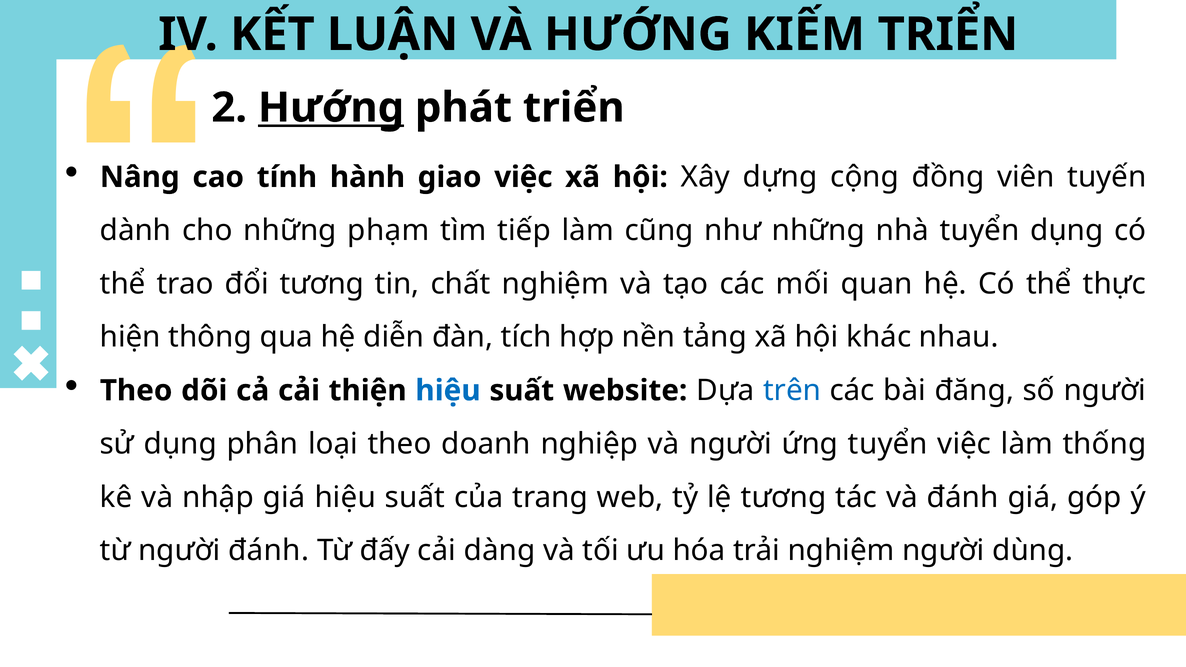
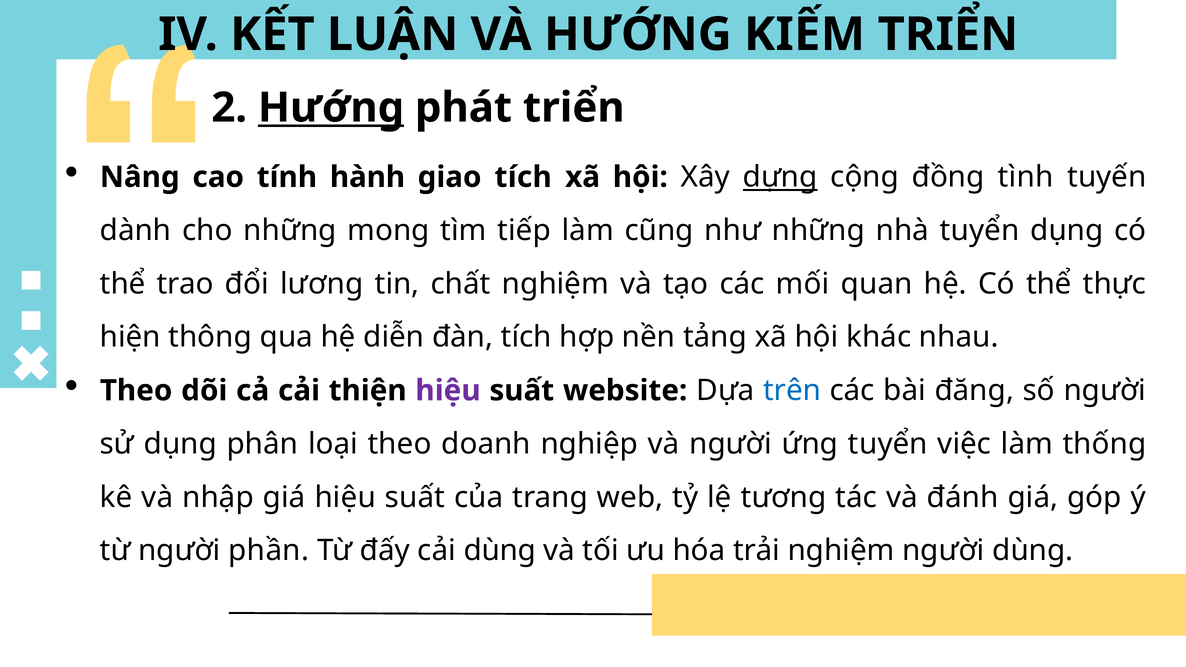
việc at (523, 177): việc -> tích
dựng underline: none -> present
viên: viên -> tình
phạm: phạm -> mong
đổi tương: tương -> lương
hiệu colour: blue -> purple
người đánh: đánh -> phần
cải dàng: dàng -> dùng
